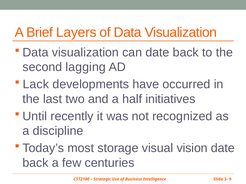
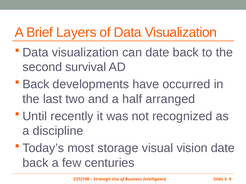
lagging: lagging -> survival
Lack at (36, 85): Lack -> Back
initiatives: initiatives -> arranged
